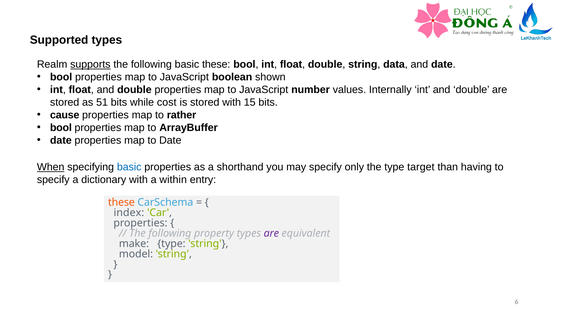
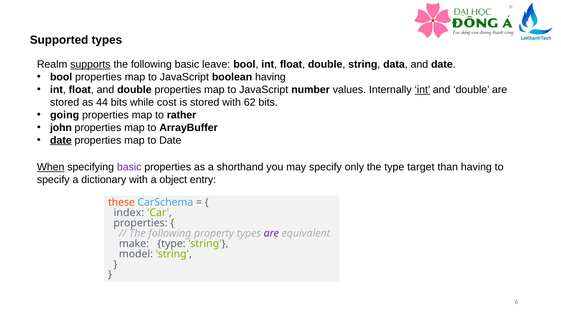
basic these: these -> leave
boolean shown: shown -> having
int at (422, 90) underline: none -> present
51: 51 -> 44
15: 15 -> 62
cause: cause -> going
bool at (61, 127): bool -> john
date at (61, 140) underline: none -> present
basic at (129, 167) colour: blue -> purple
within: within -> object
